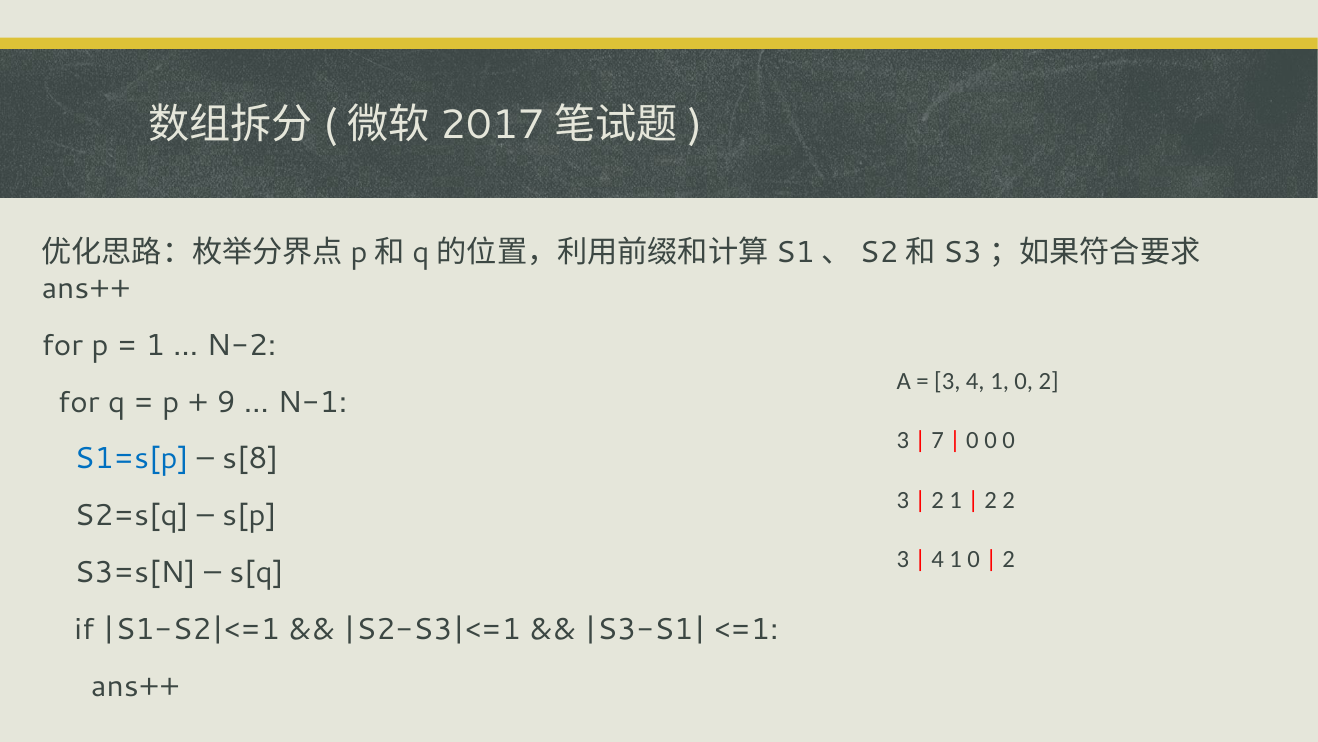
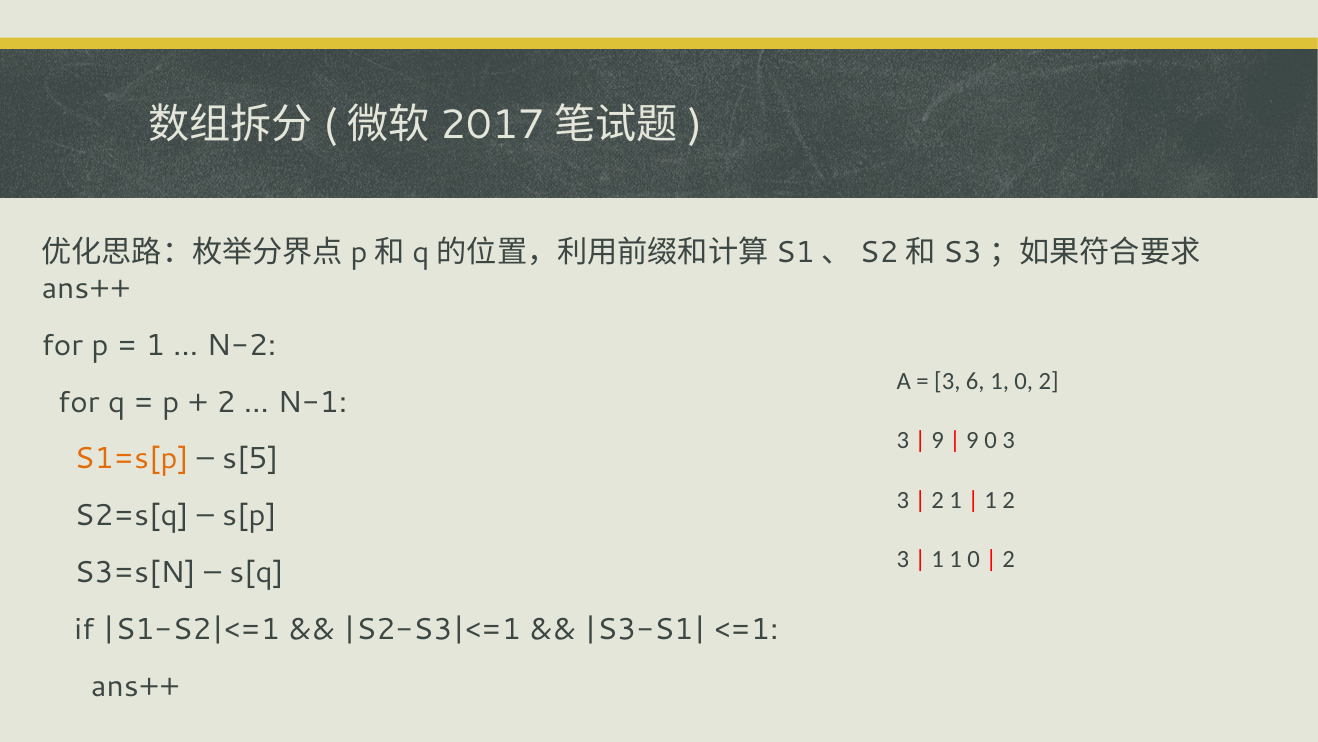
3 4: 4 -> 6
9 at (226, 402): 9 -> 2
7 at (938, 440): 7 -> 9
0 at (972, 440): 0 -> 9
0 at (1009, 440): 0 -> 3
S1=s[p colour: blue -> orange
s[8: s[8 -> s[5
2 at (991, 500): 2 -> 1
4 at (938, 559): 4 -> 1
